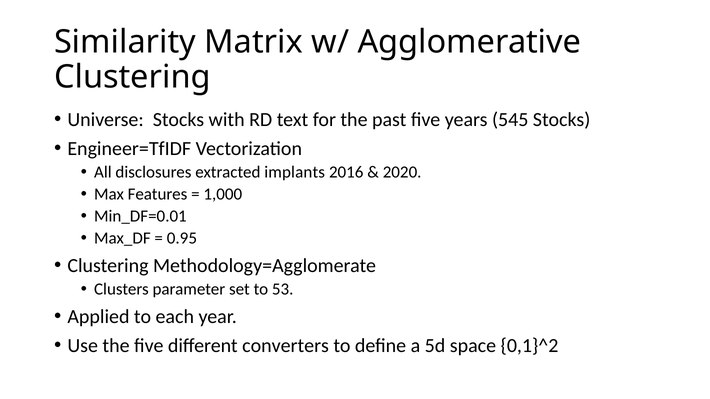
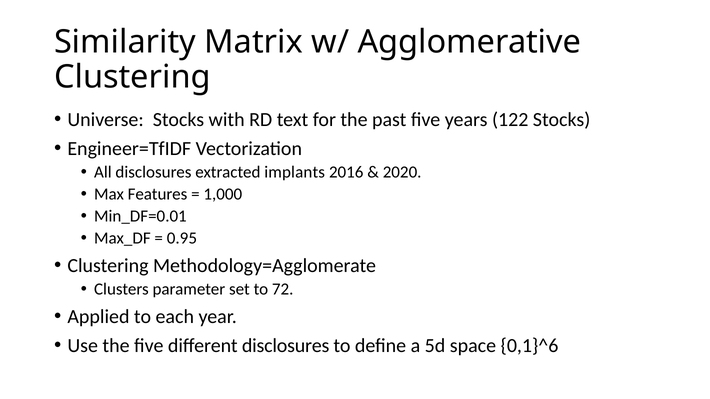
545: 545 -> 122
53: 53 -> 72
different converters: converters -> disclosures
0,1}^2: 0,1}^2 -> 0,1}^6
